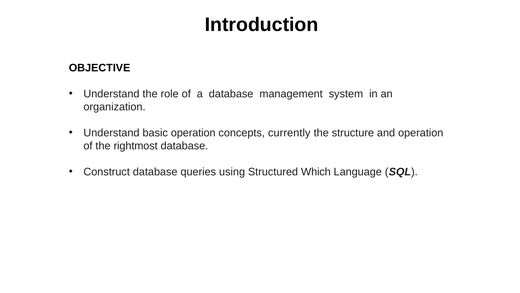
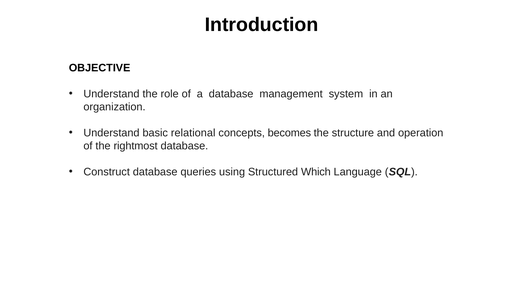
basic operation: operation -> relational
currently: currently -> becomes
